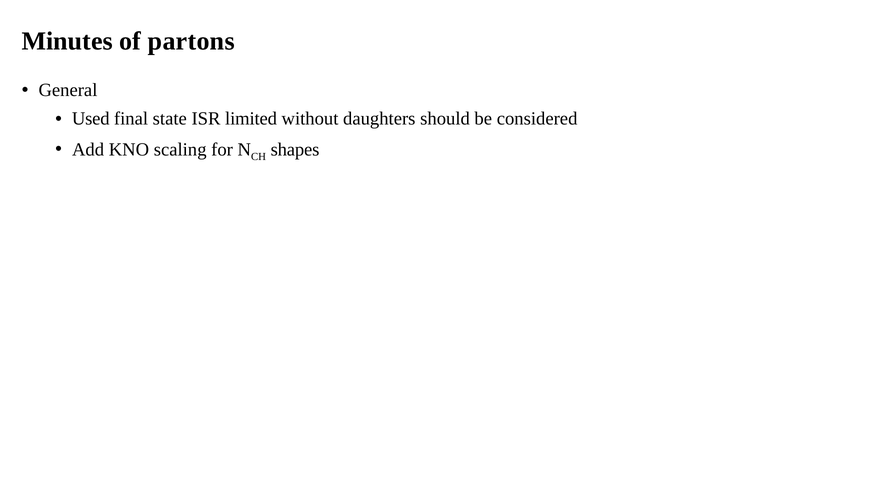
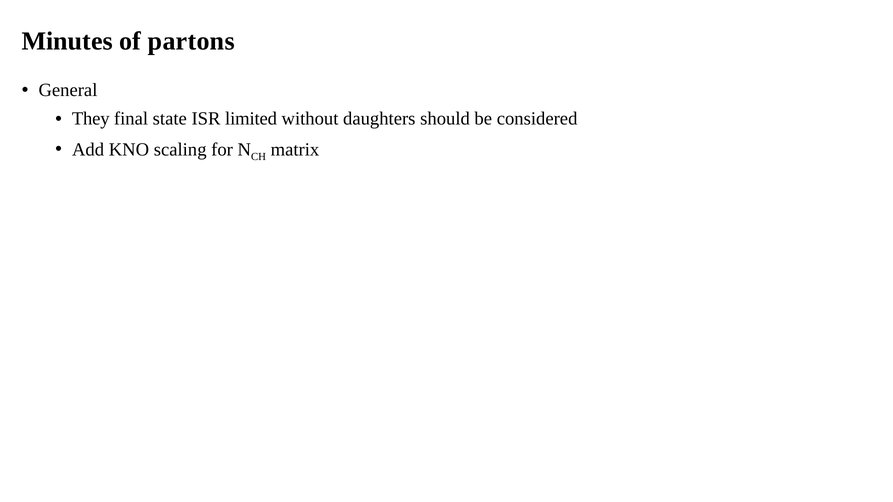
Used: Used -> They
shapes: shapes -> matrix
